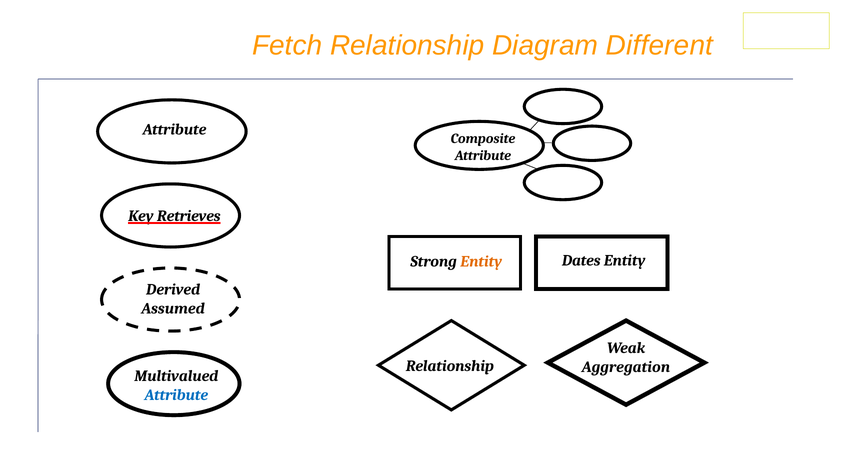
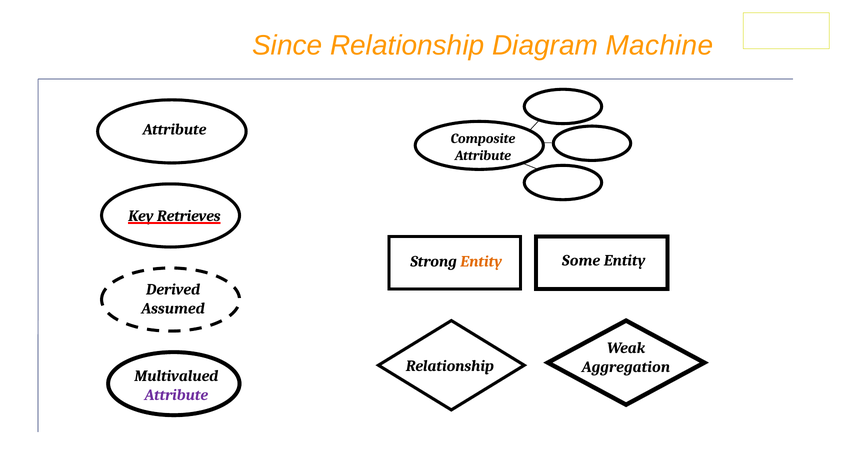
Fetch: Fetch -> Since
Different: Different -> Machine
Dates: Dates -> Some
Attribute at (176, 395) colour: blue -> purple
